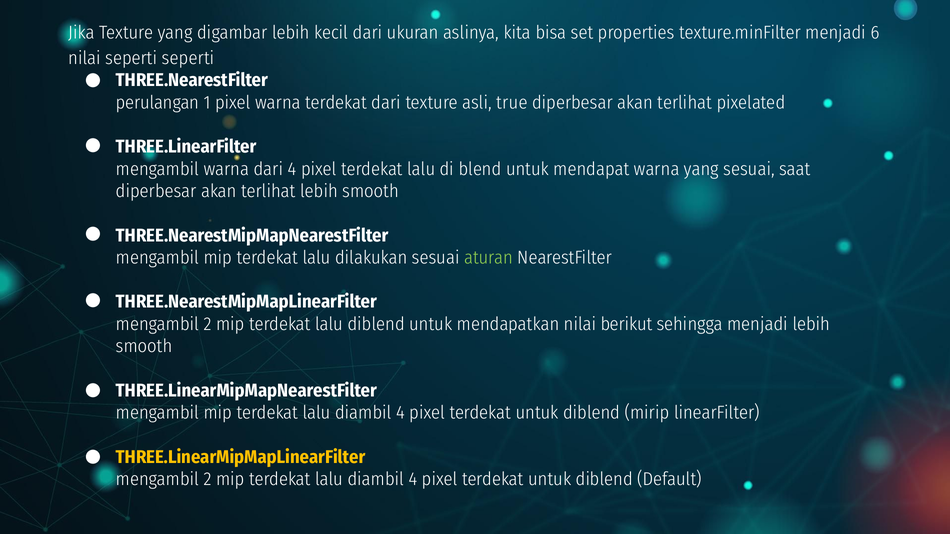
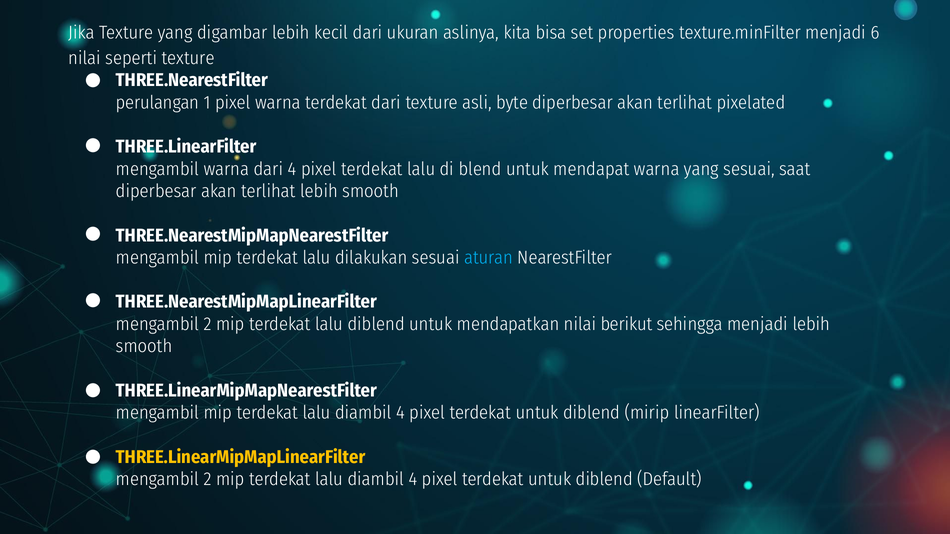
seperti seperti: seperti -> texture
true: true -> byte
aturan colour: light green -> light blue
